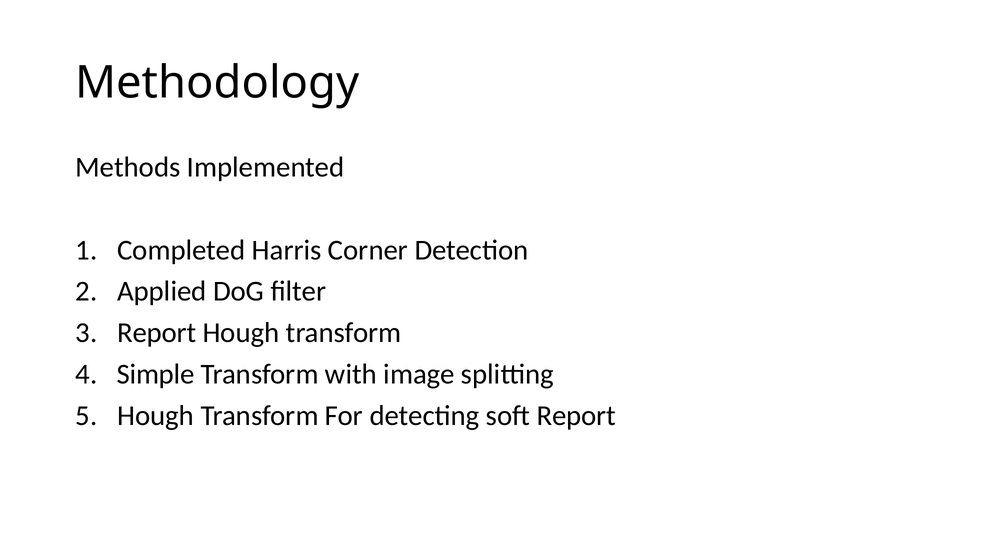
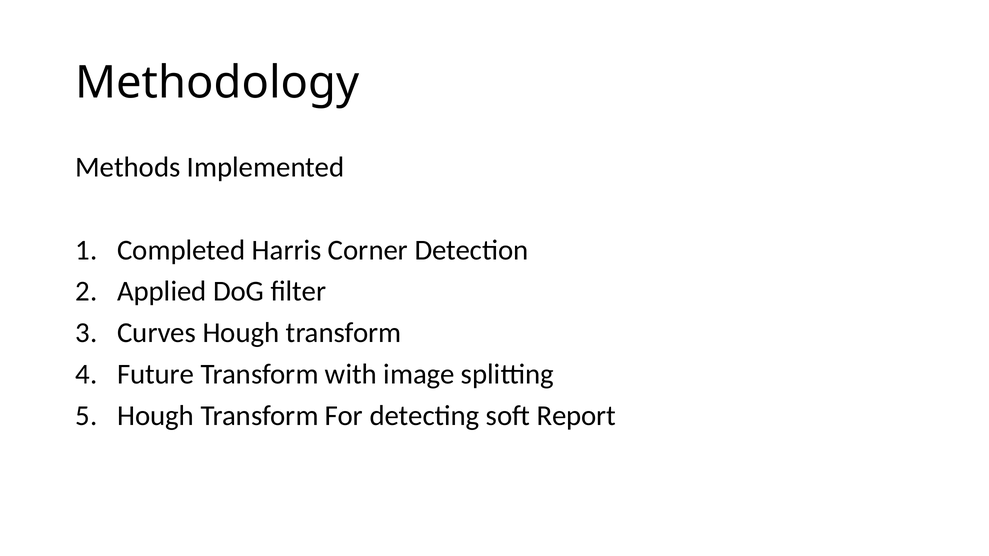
Report at (157, 333): Report -> Curves
Simple: Simple -> Future
